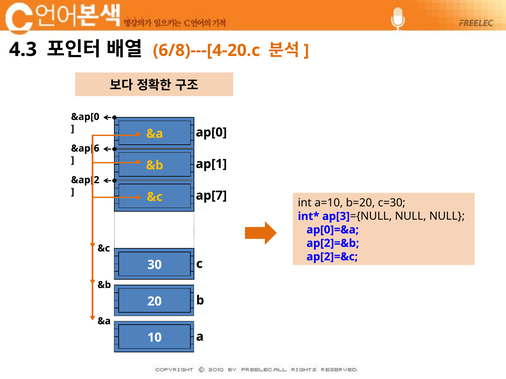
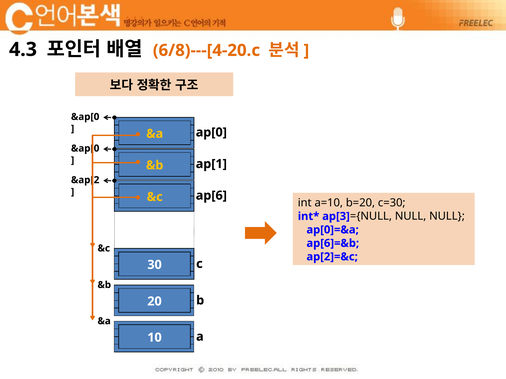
&ap[6 at (85, 149): &ap[6 -> &ap[0
ap[7: ap[7 -> ap[6
ap[2]=&b: ap[2]=&b -> ap[6]=&b
